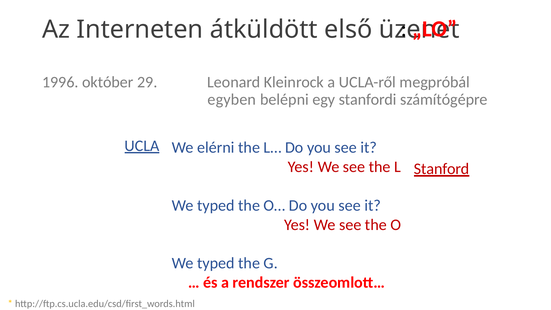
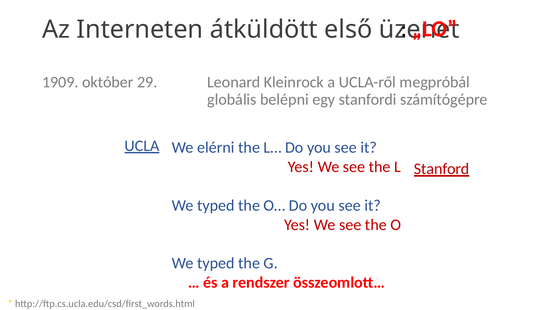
1996: 1996 -> 1909
egyben: egyben -> globális
